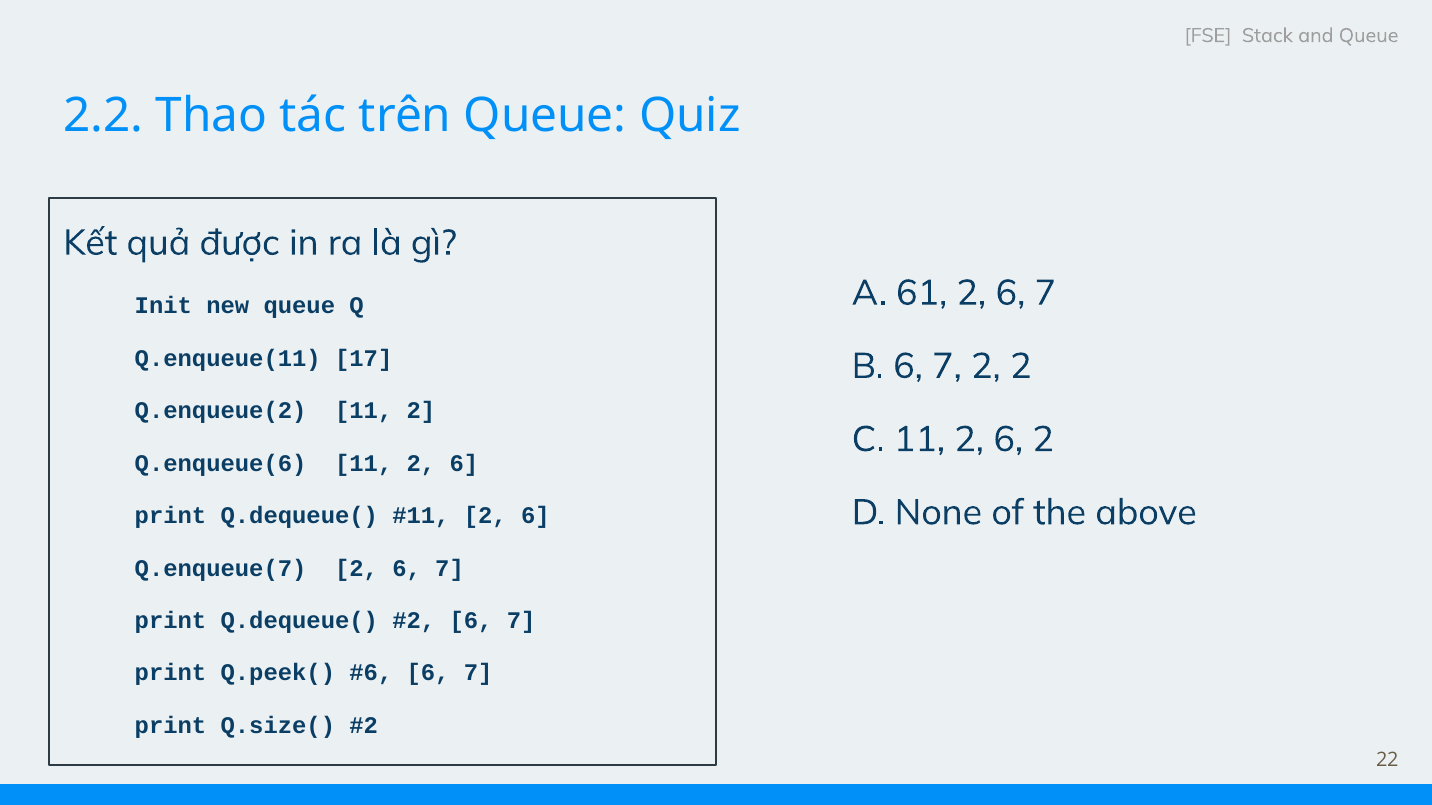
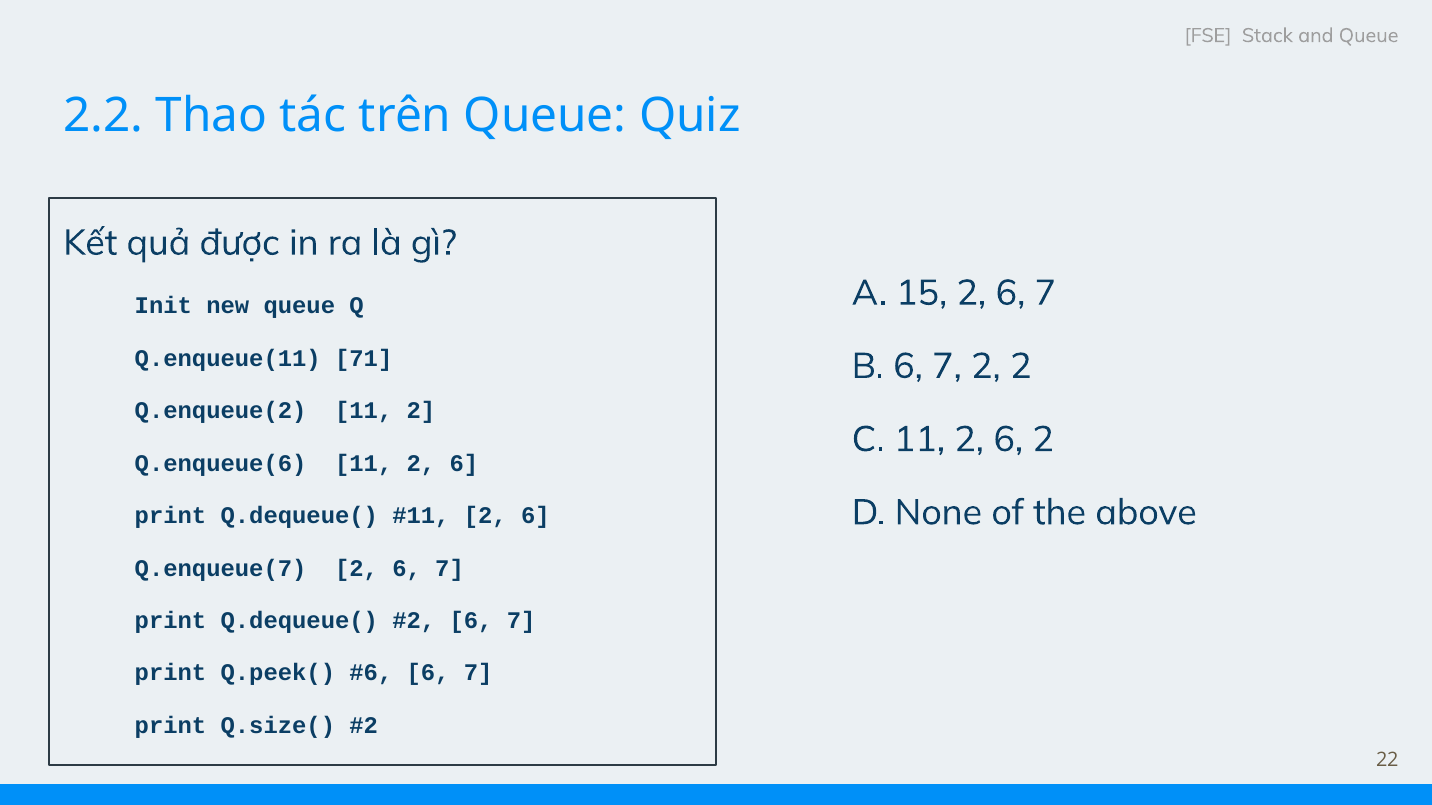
61: 61 -> 15
17: 17 -> 71
